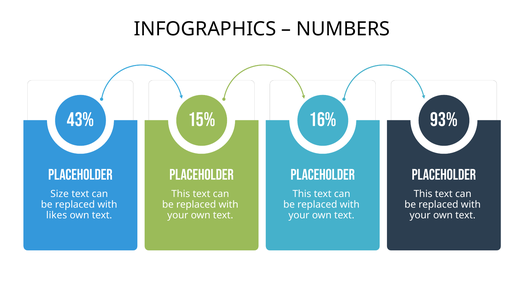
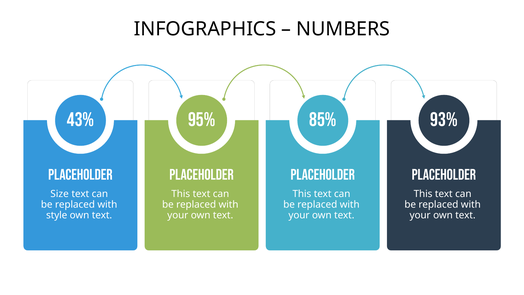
15%: 15% -> 95%
16%: 16% -> 85%
likes: likes -> style
